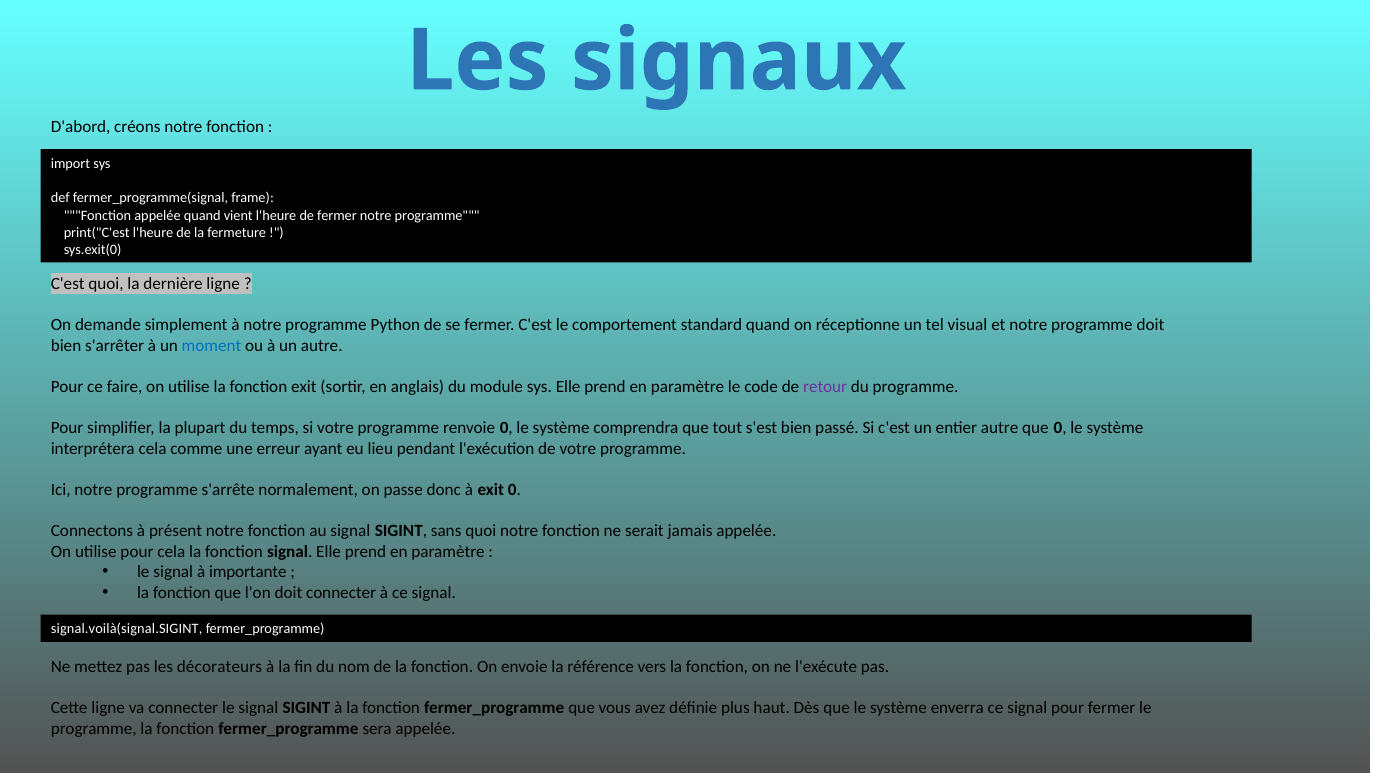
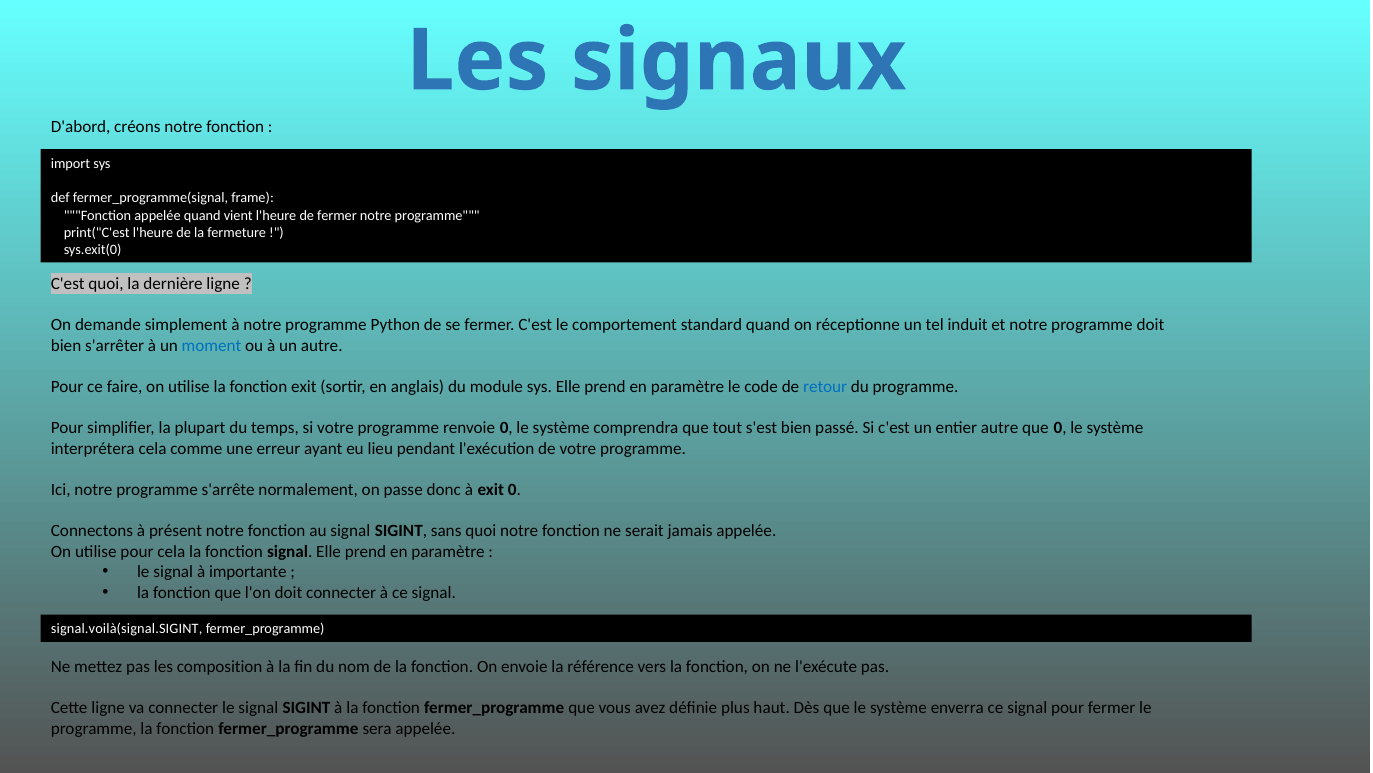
visual: visual -> induit
retour colour: purple -> blue
décorateurs: décorateurs -> composition
